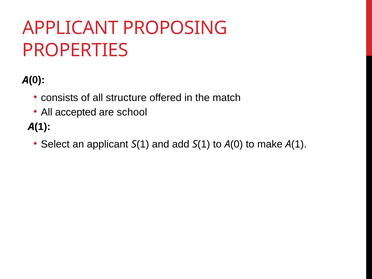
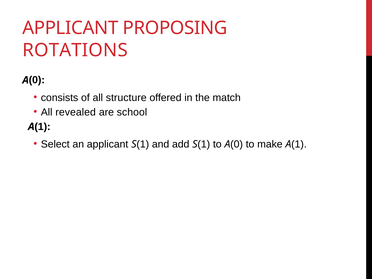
PROPERTIES: PROPERTIES -> ROTATIONS
accepted: accepted -> revealed
